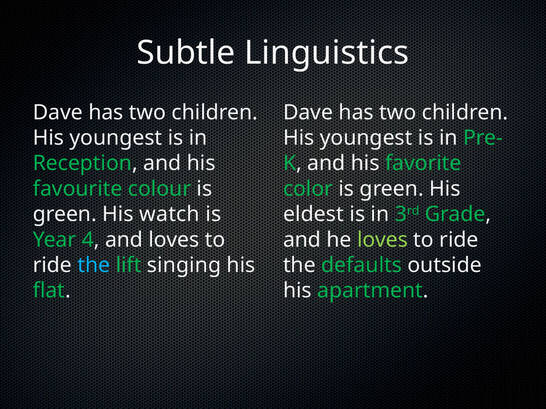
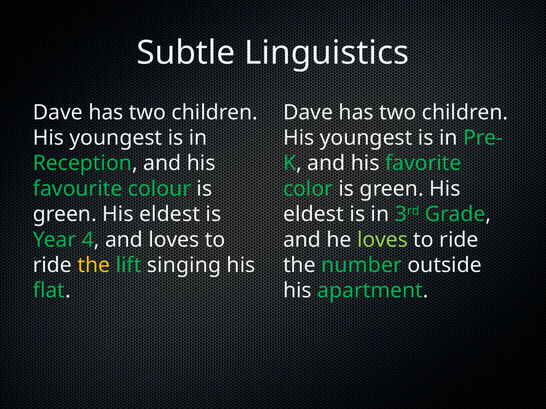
watch at (170, 214): watch -> eldest
the at (94, 265) colour: light blue -> yellow
defaults: defaults -> number
